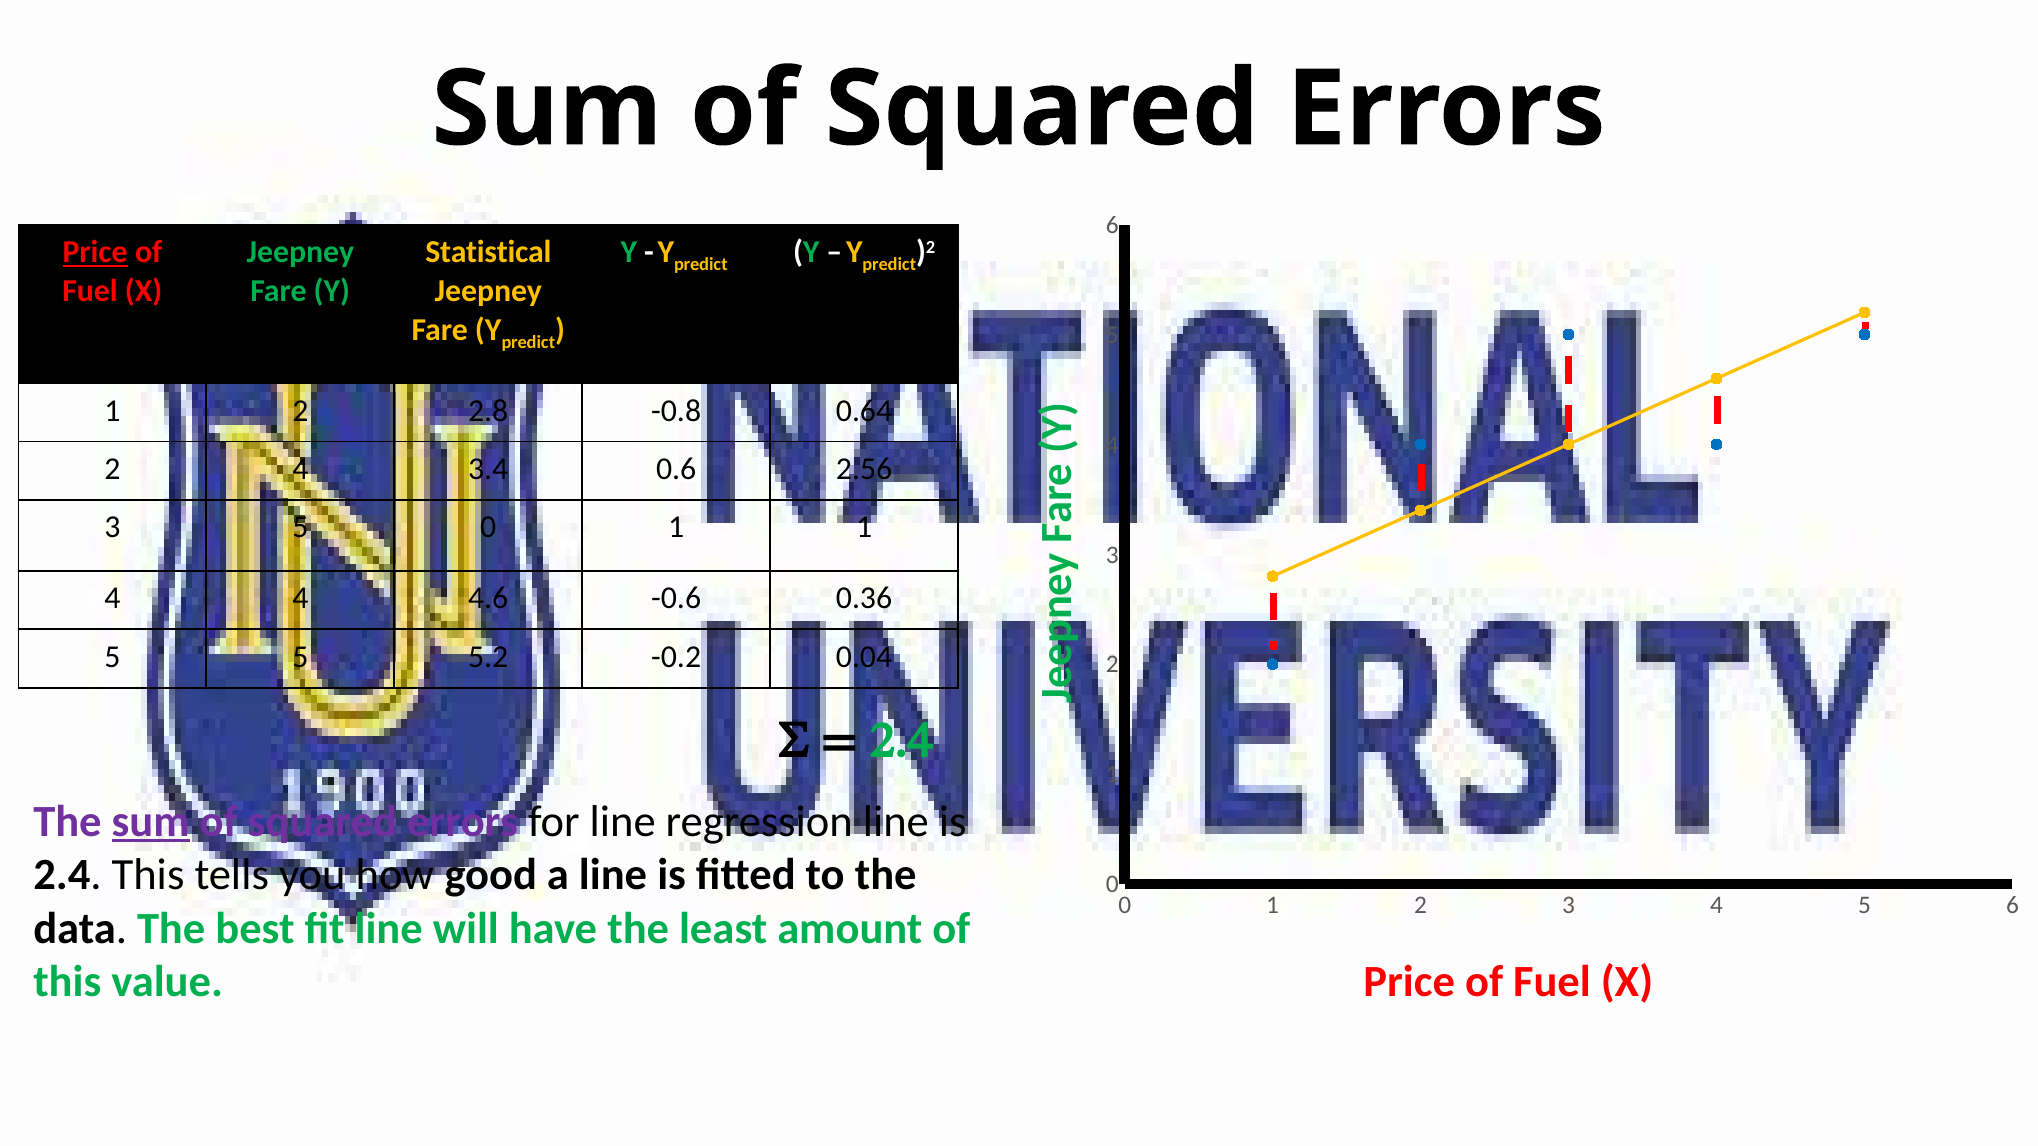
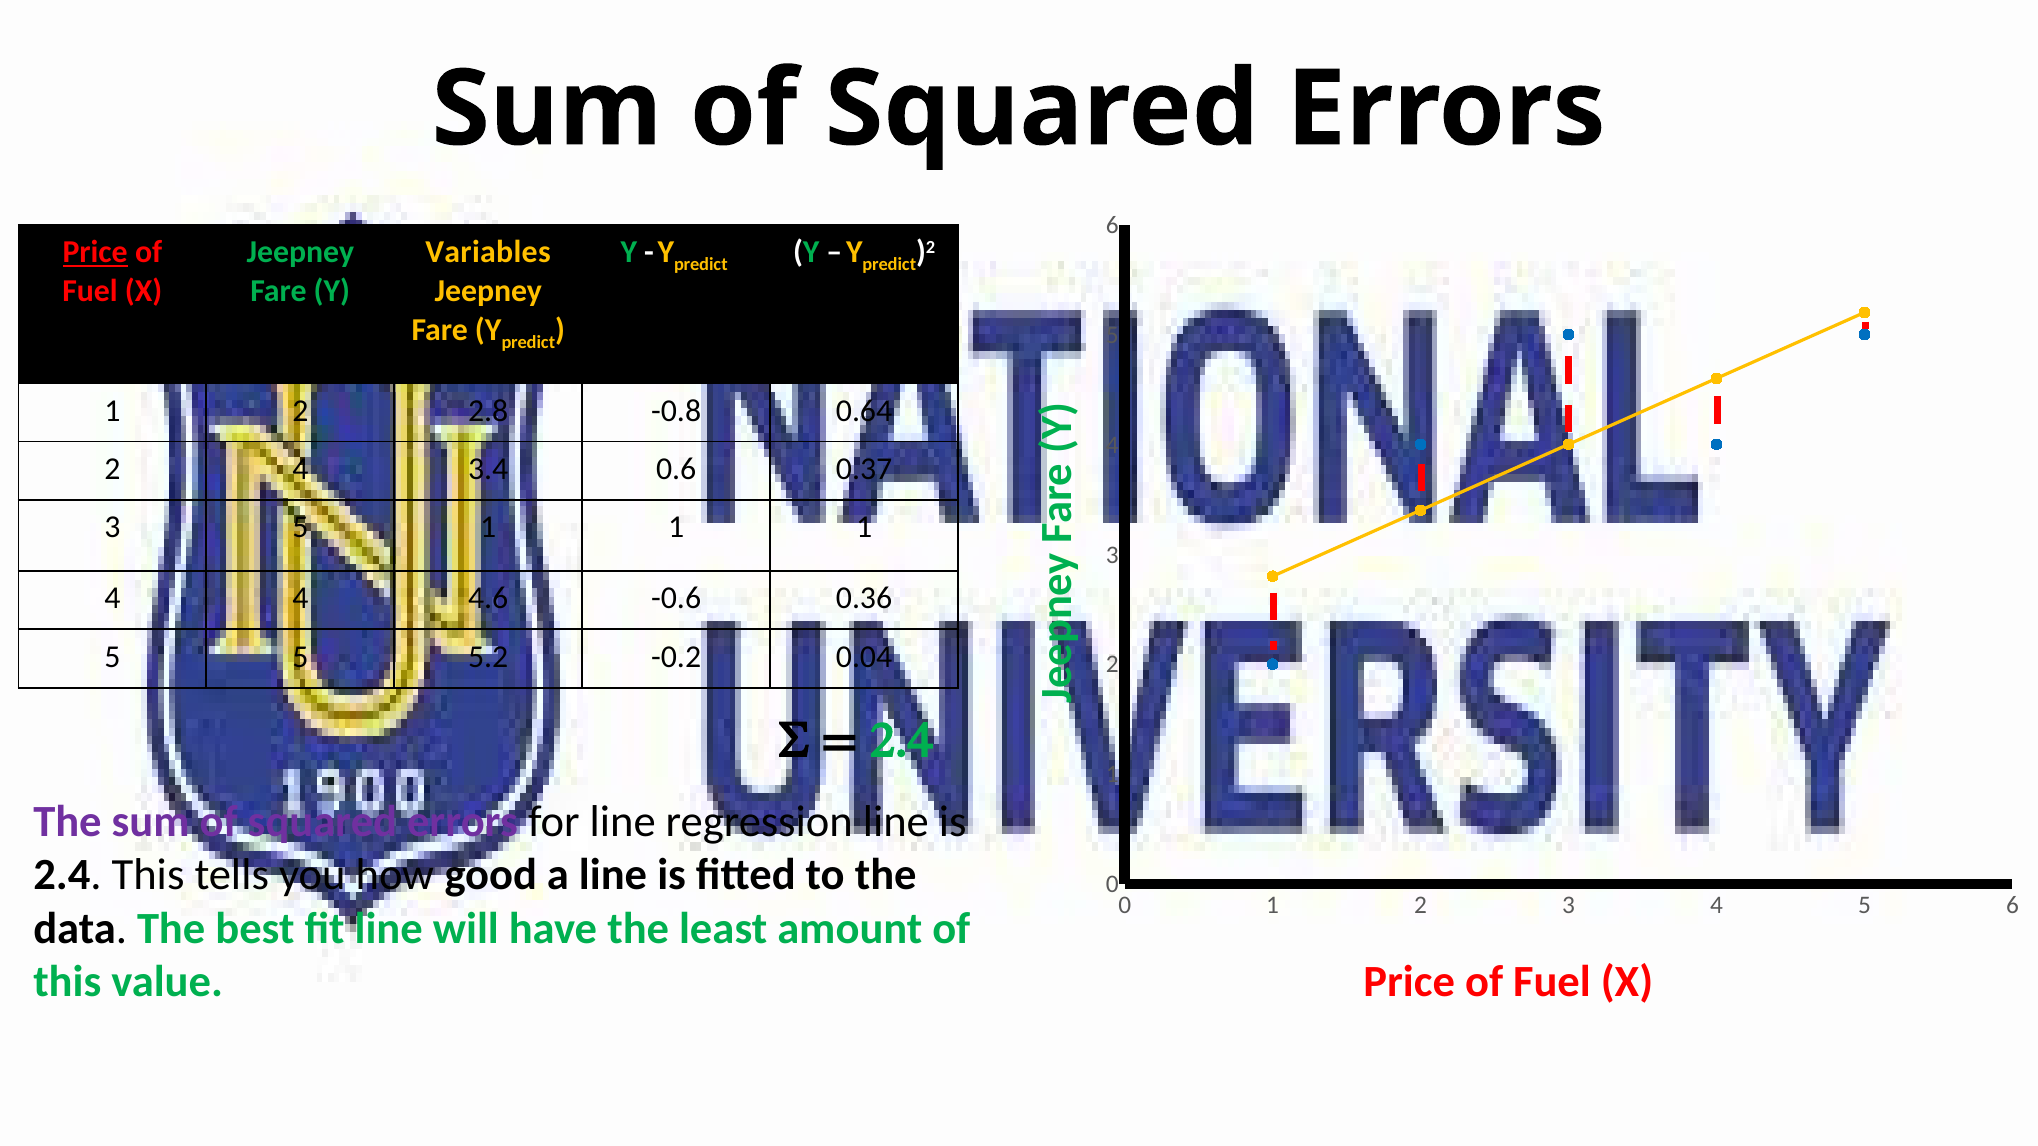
Statistical: Statistical -> Variables
2.56: 2.56 -> 0.37
5 0: 0 -> 1
sum at (151, 822) underline: present -> none
